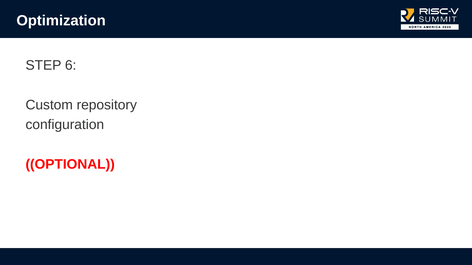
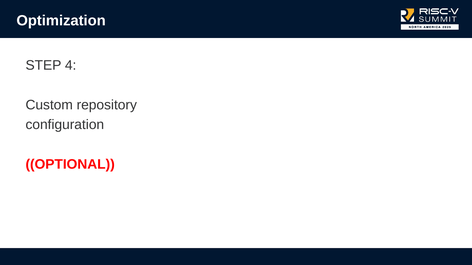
6: 6 -> 4
